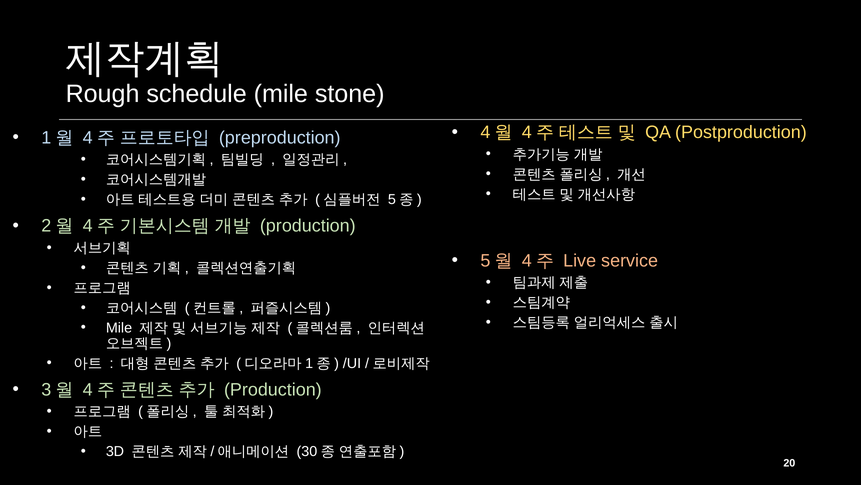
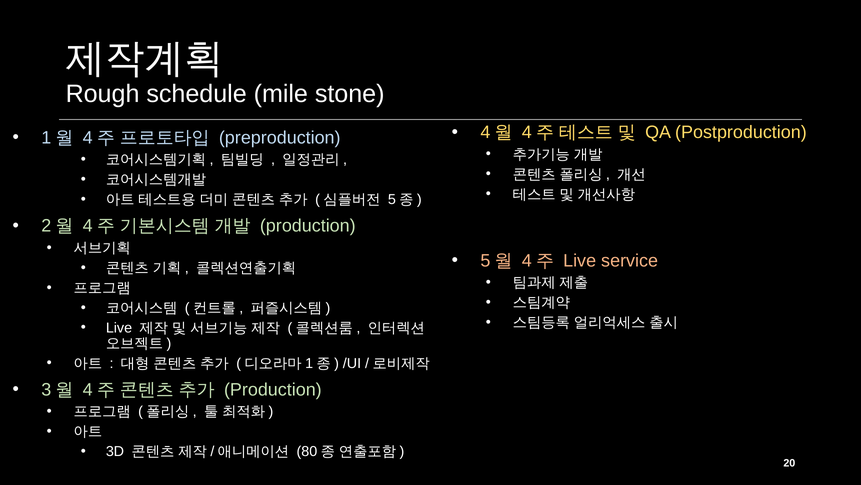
Mile at (119, 327): Mile -> Live
30: 30 -> 80
